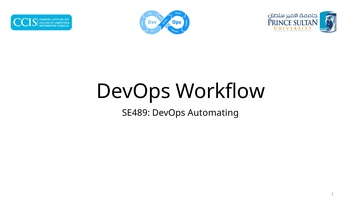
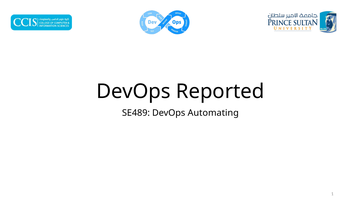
Workflow: Workflow -> Reported
